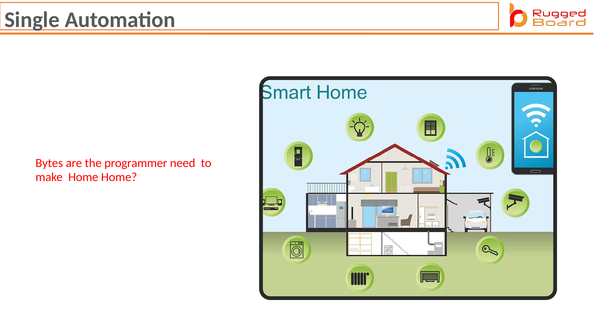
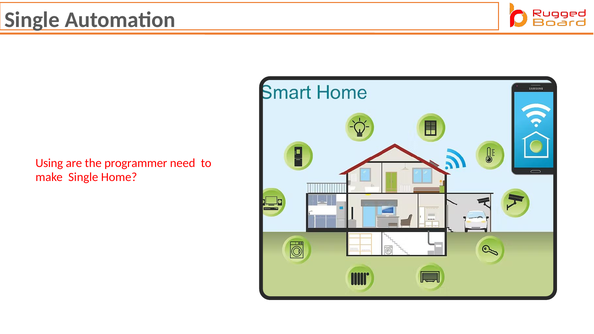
Bytes: Bytes -> Using
make Home: Home -> Single
